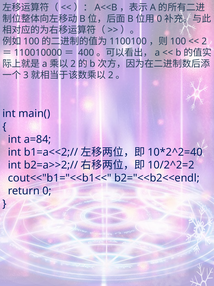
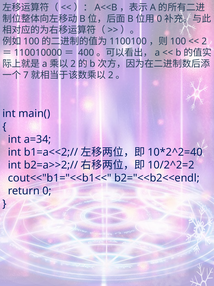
3: 3 -> 7
a=84: a=84 -> a=34
